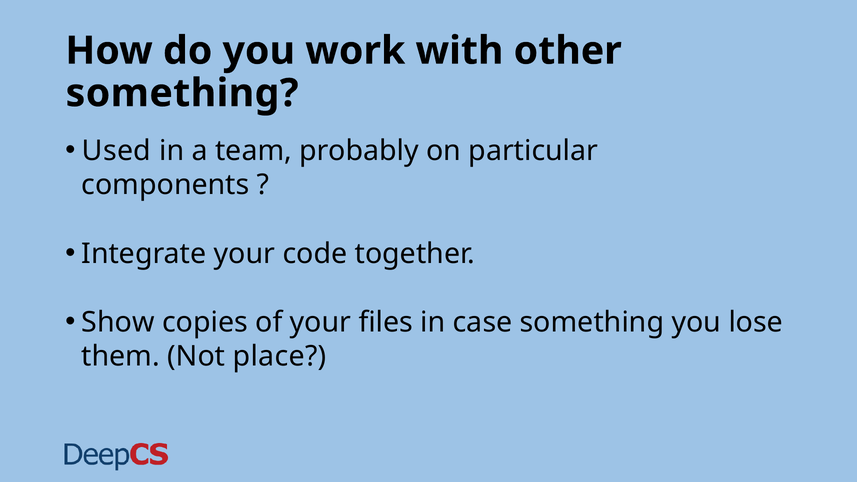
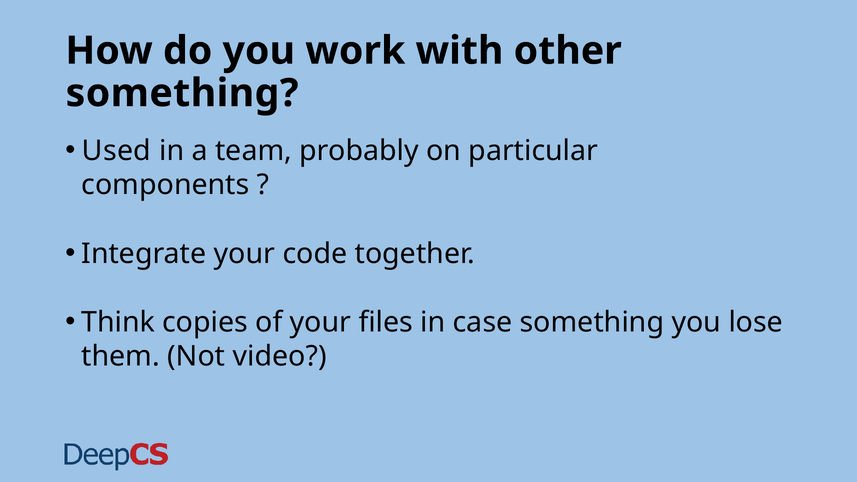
Show: Show -> Think
place: place -> video
